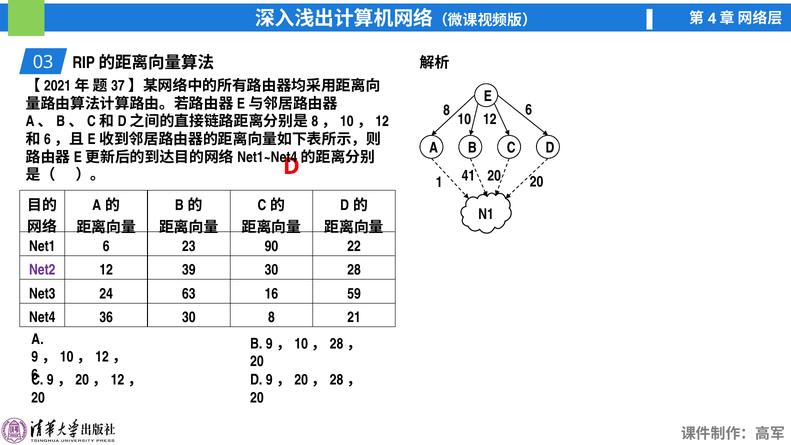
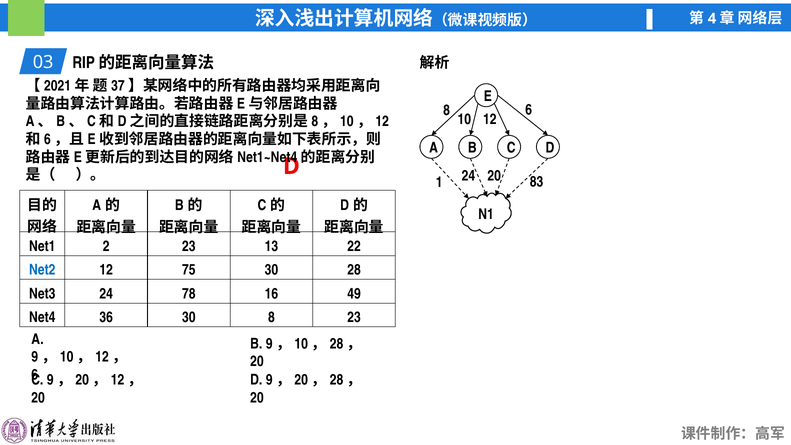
1 41: 41 -> 24
20 20: 20 -> 83
Net1 6: 6 -> 2
90: 90 -> 13
Net2 colour: purple -> blue
39: 39 -> 75
63: 63 -> 78
59: 59 -> 49
8 21: 21 -> 23
